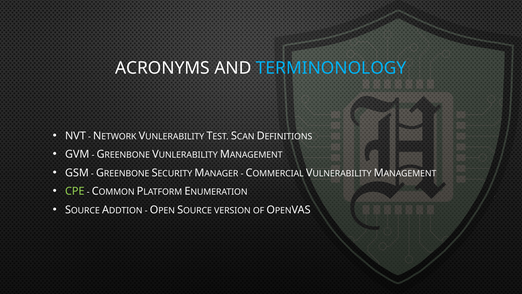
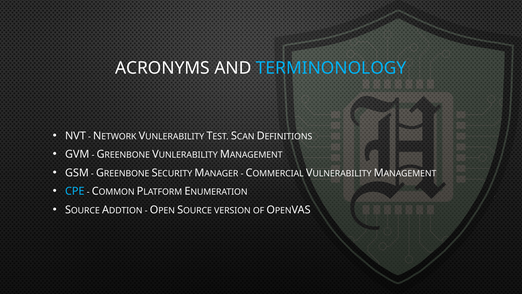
CPE colour: light green -> light blue
